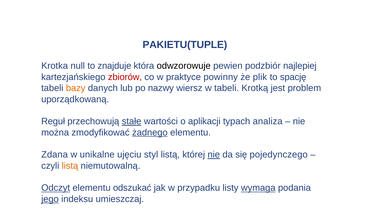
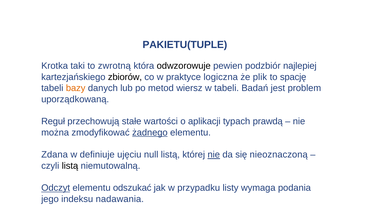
null: null -> taki
znajduje: znajduje -> zwrotną
zbiorów colour: red -> black
powinny: powinny -> logiczna
nazwy: nazwy -> metod
Krotką: Krotką -> Badań
stałe underline: present -> none
analiza: analiza -> prawdą
unikalne: unikalne -> definiuje
styl: styl -> null
pojedynczego: pojedynczego -> nieoznaczoną
listą at (70, 166) colour: orange -> black
wymaga underline: present -> none
jego underline: present -> none
umieszczaj: umieszczaj -> nadawania
